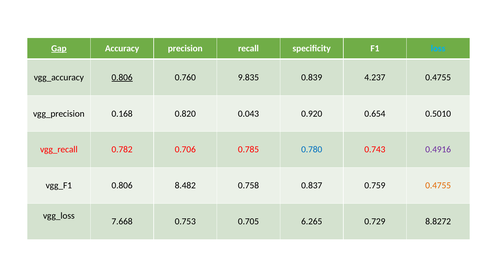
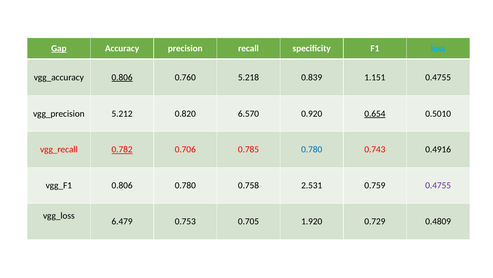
9.835: 9.835 -> 5.218
4.237: 4.237 -> 1.151
0.168: 0.168 -> 5.212
0.043: 0.043 -> 6.570
0.654 underline: none -> present
0.782 underline: none -> present
0.4916 colour: purple -> black
0.806 8.482: 8.482 -> 0.780
0.837: 0.837 -> 2.531
0.4755 at (438, 185) colour: orange -> purple
7.668: 7.668 -> 6.479
6.265: 6.265 -> 1.920
8.8272: 8.8272 -> 0.4809
